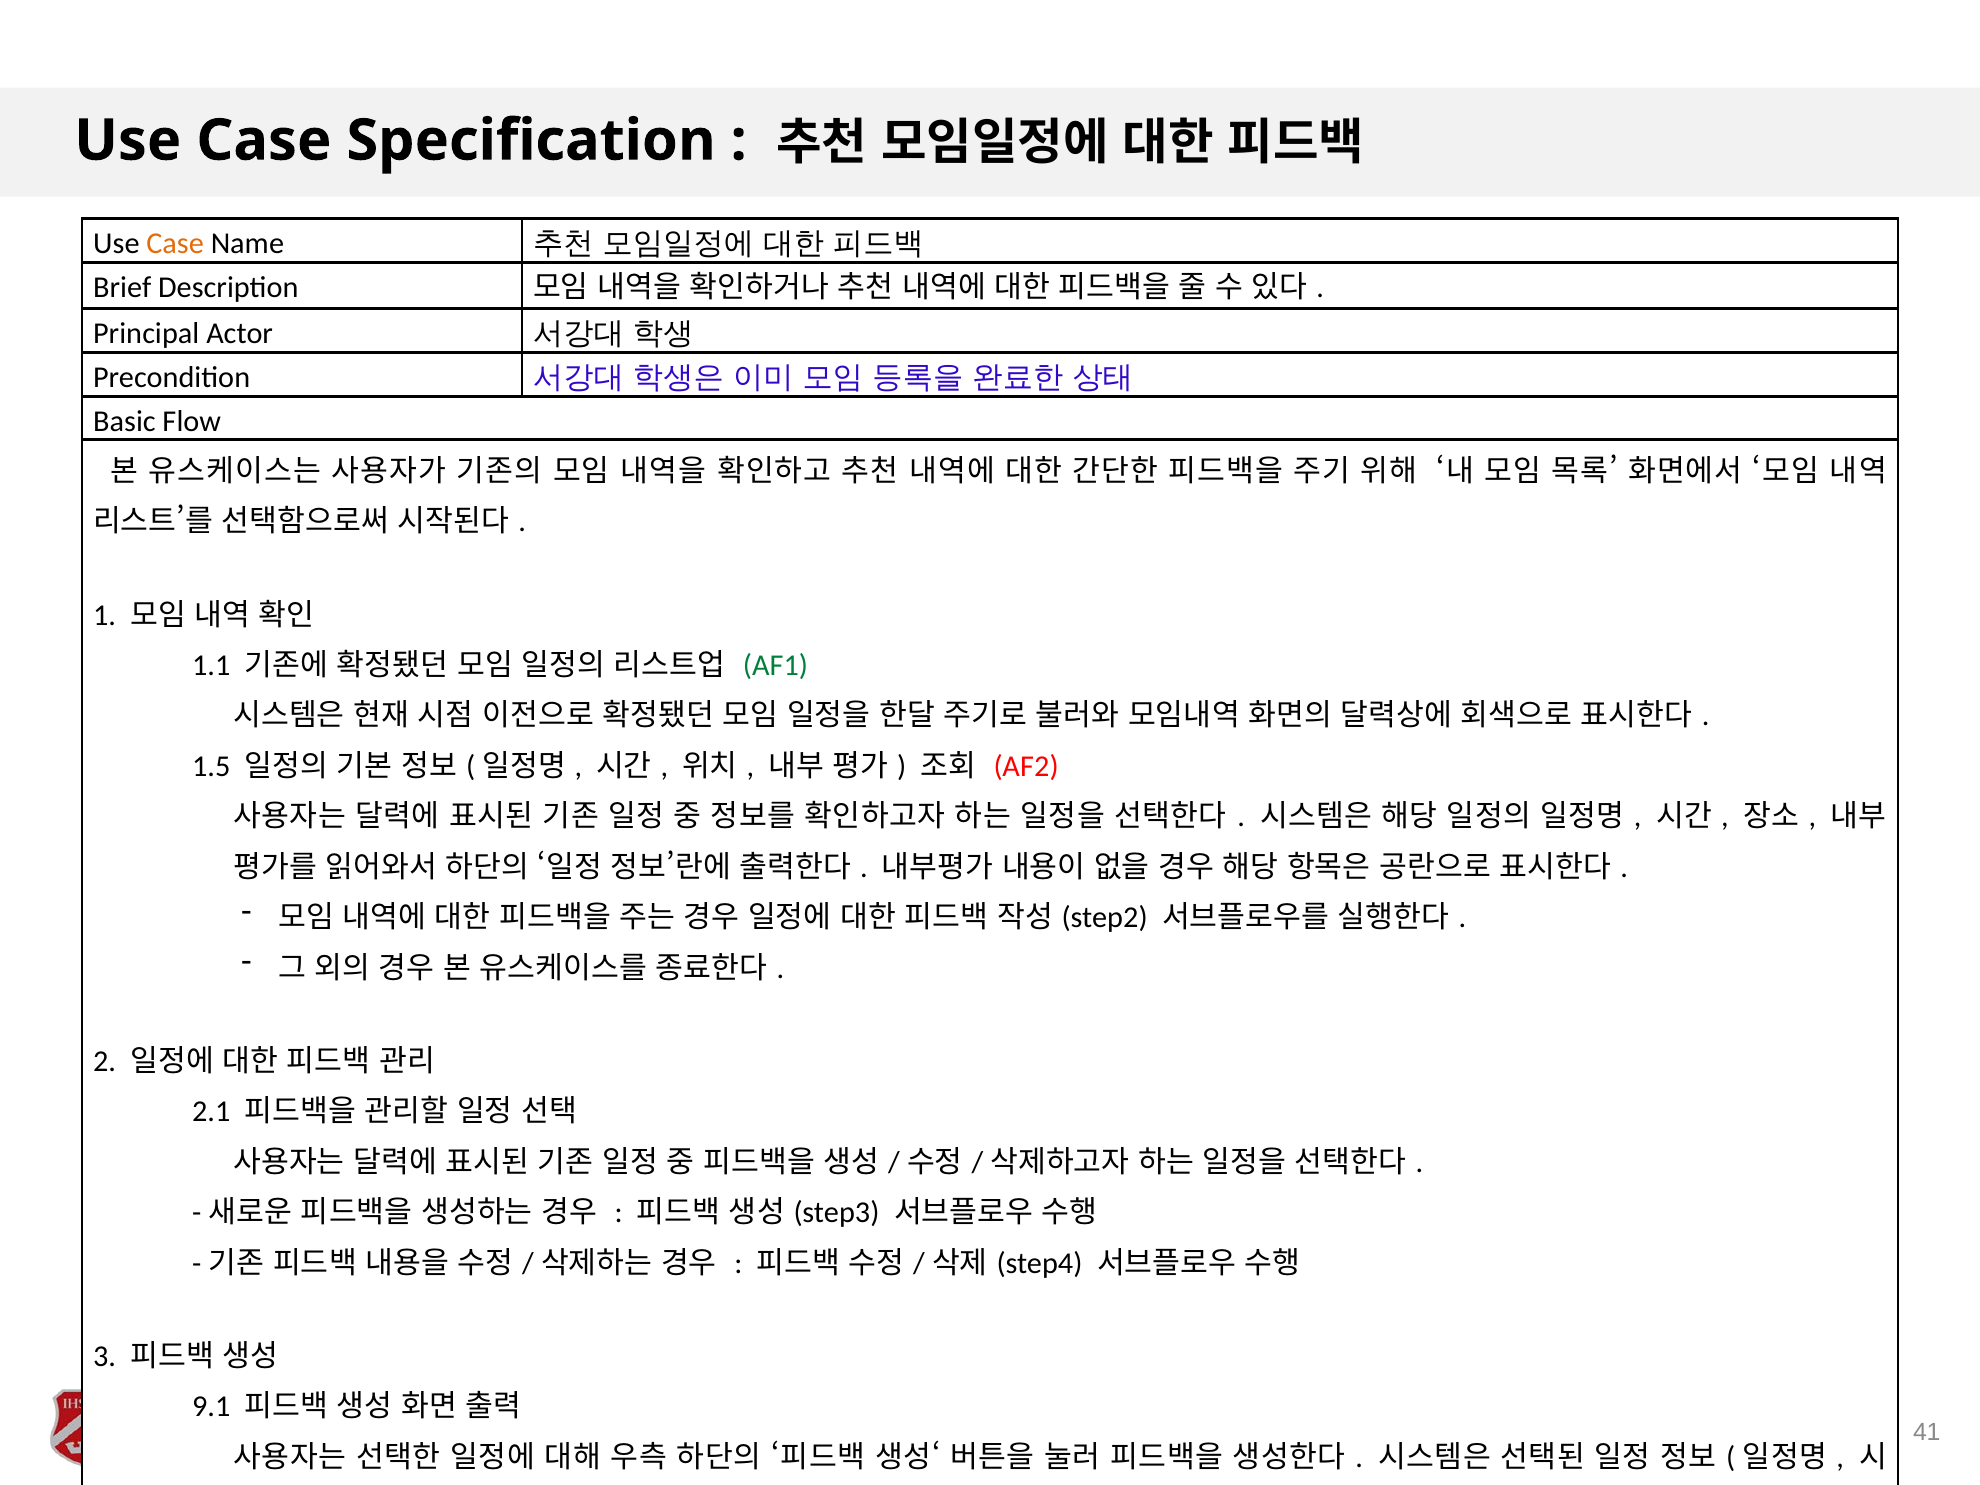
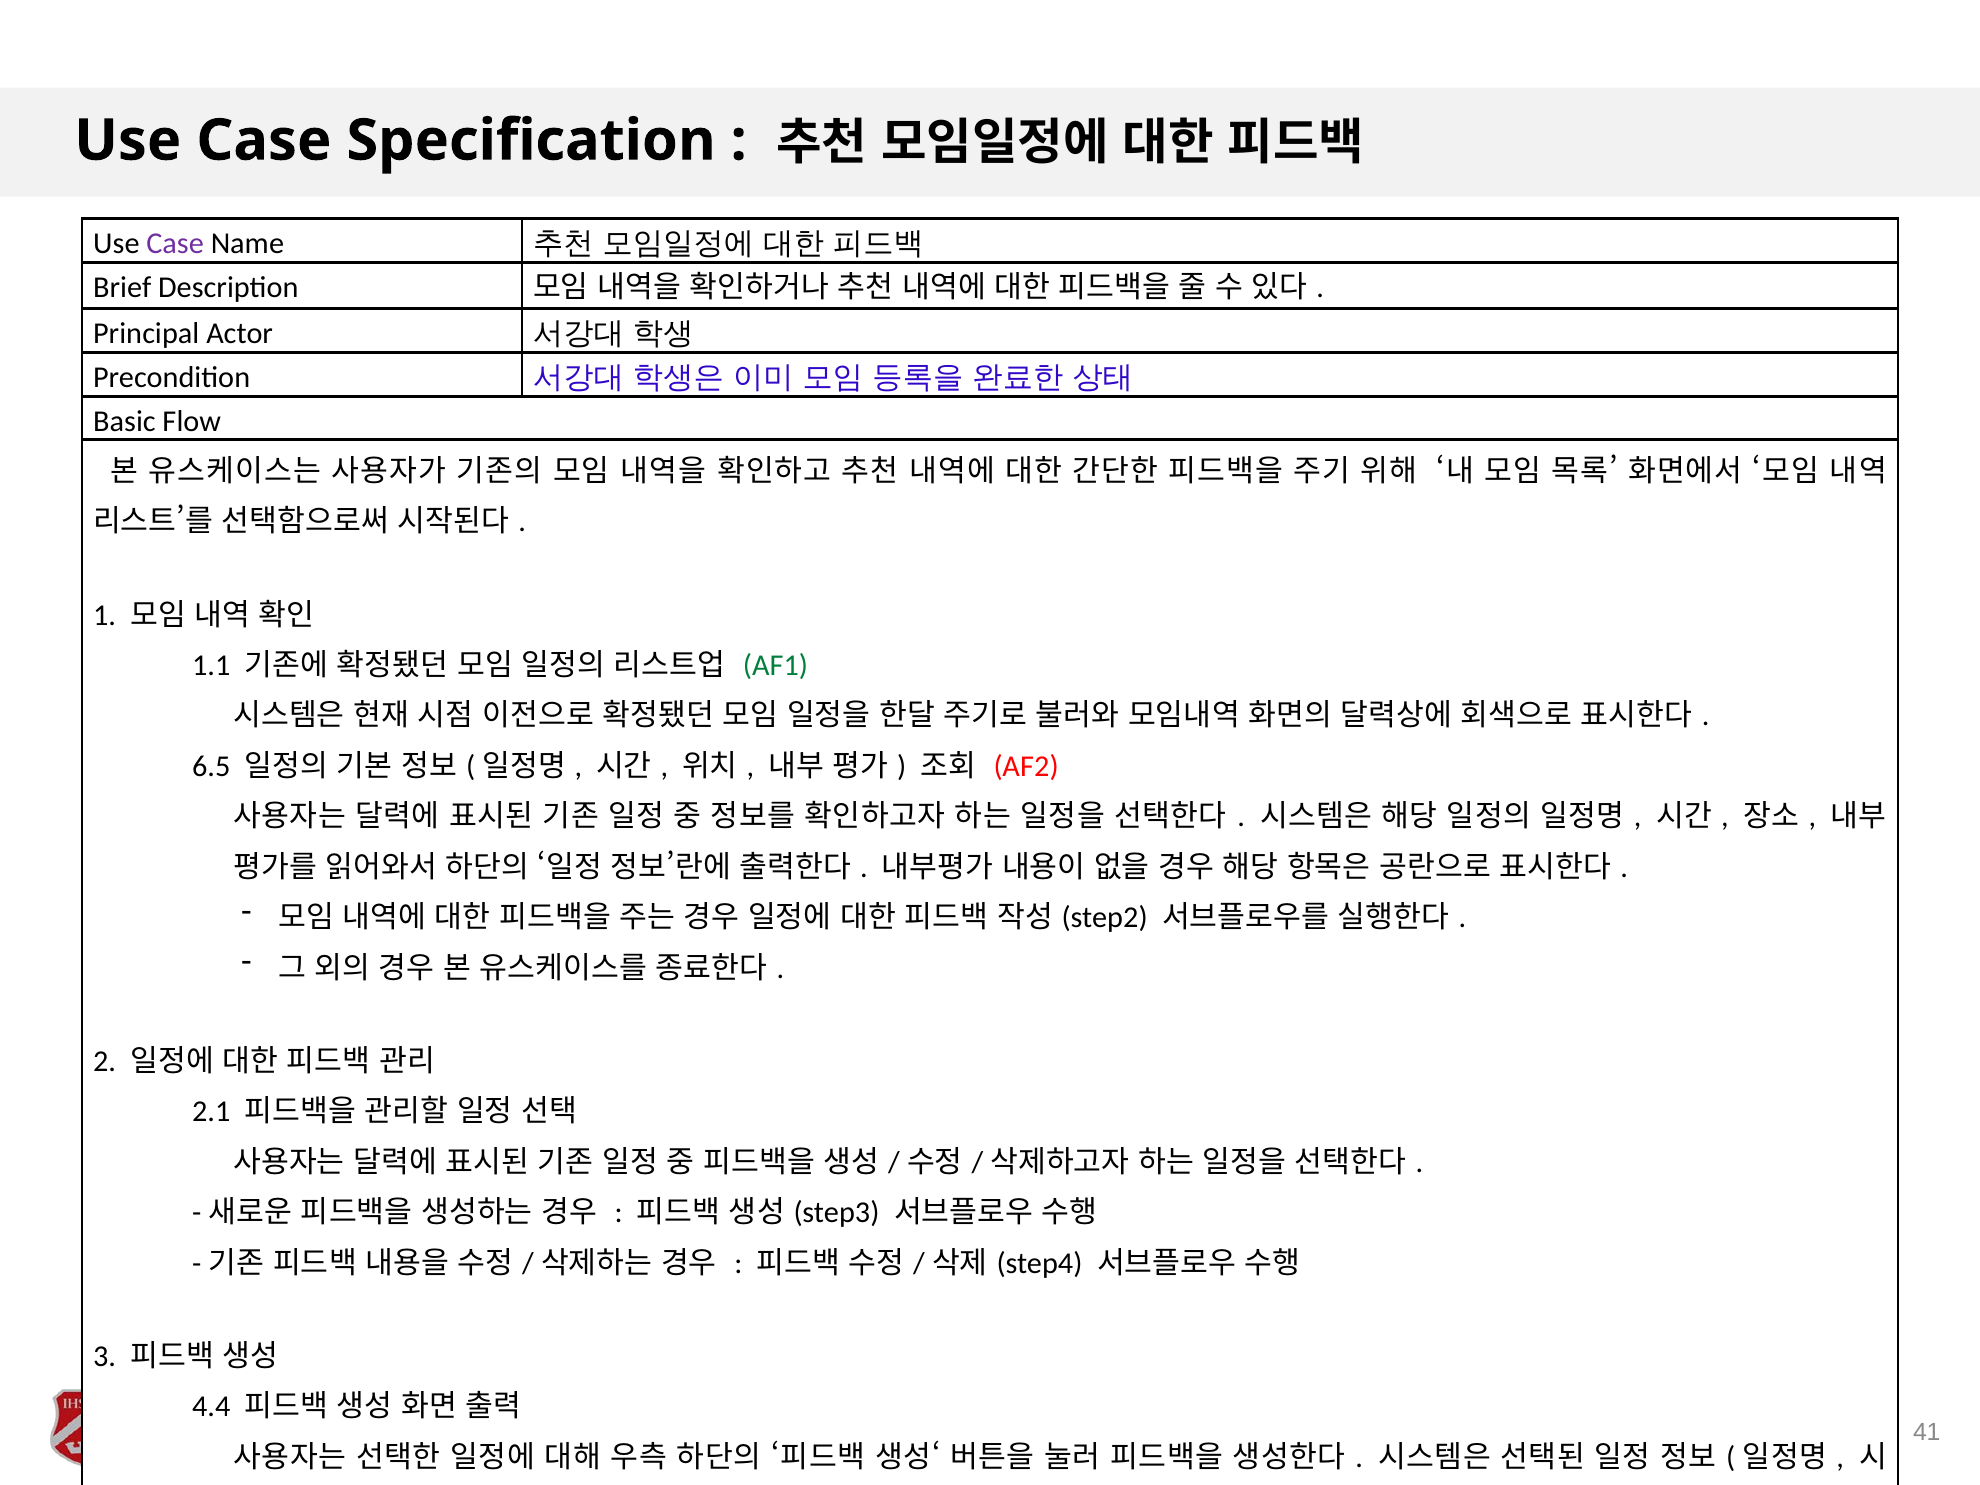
Case at (175, 243) colour: orange -> purple
1.5: 1.5 -> 6.5
9.1: 9.1 -> 4.4
